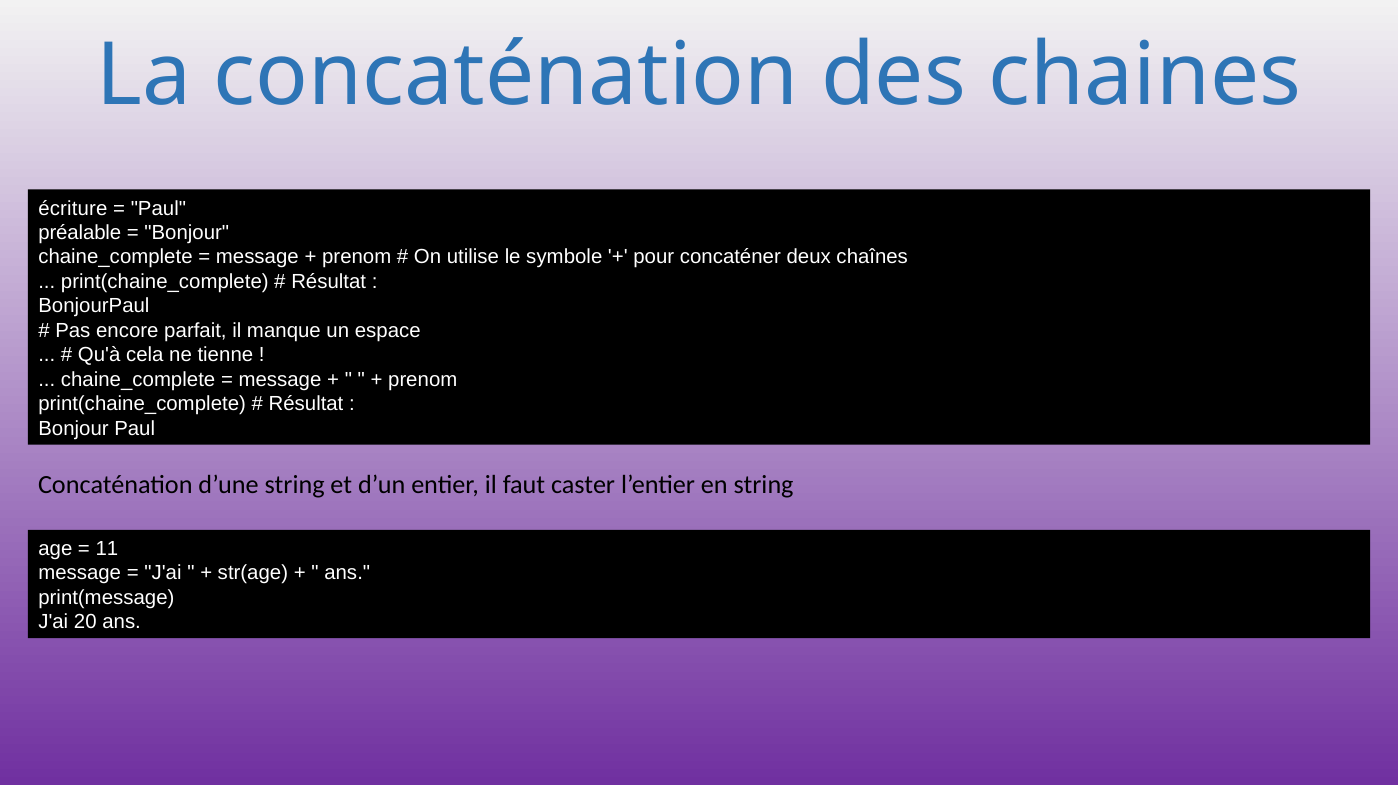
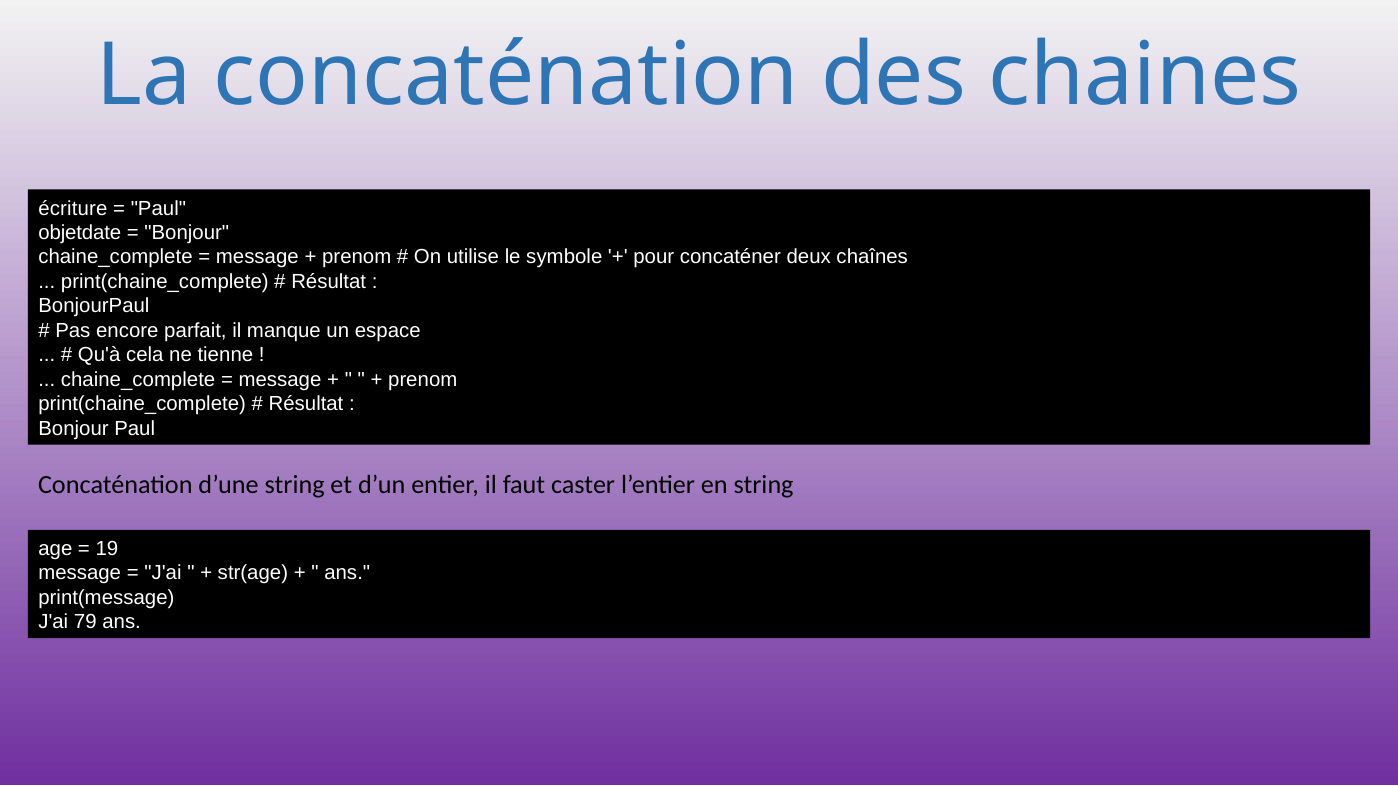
préalable: préalable -> objetdate
11: 11 -> 19
20: 20 -> 79
